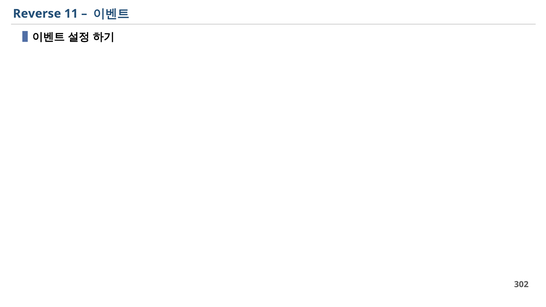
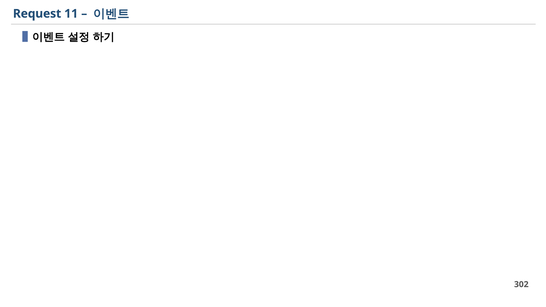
Reverse: Reverse -> Request
